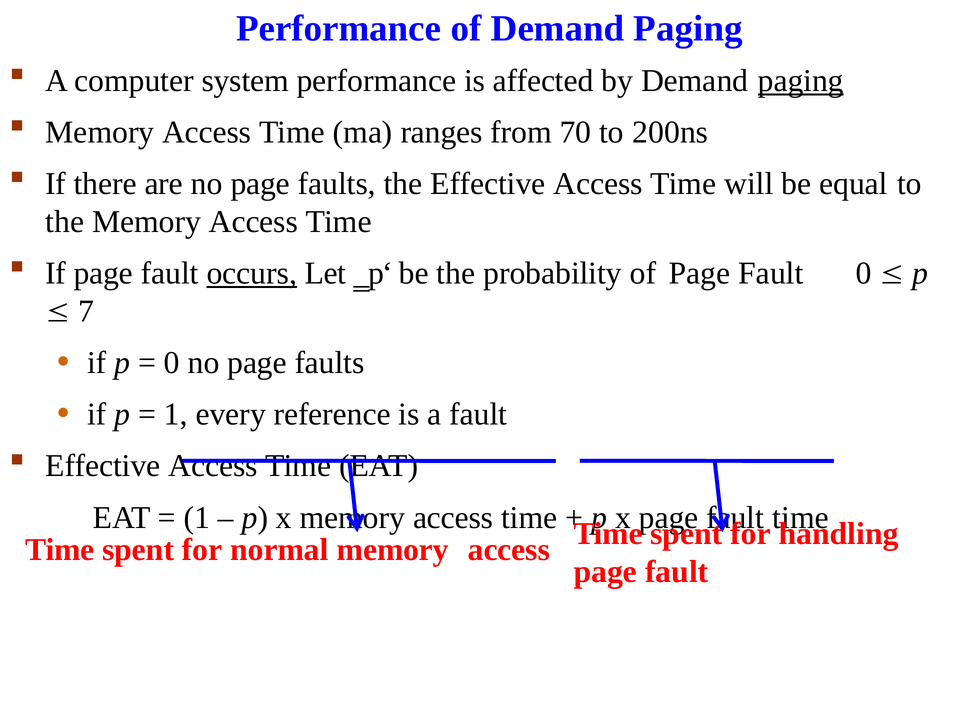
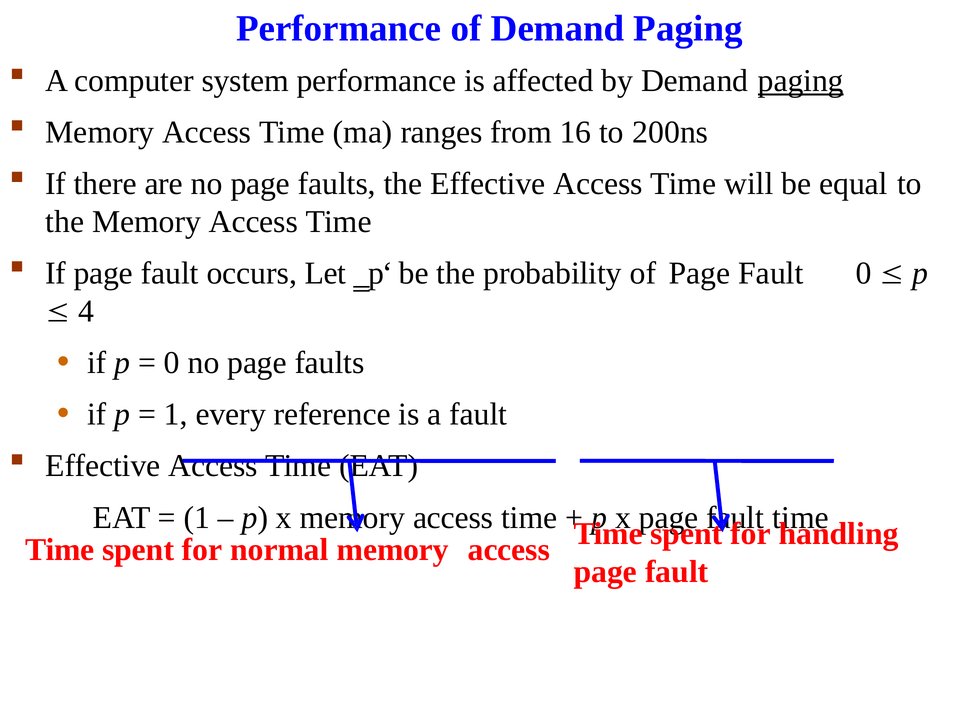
70: 70 -> 16
occurs underline: present -> none
7: 7 -> 4
